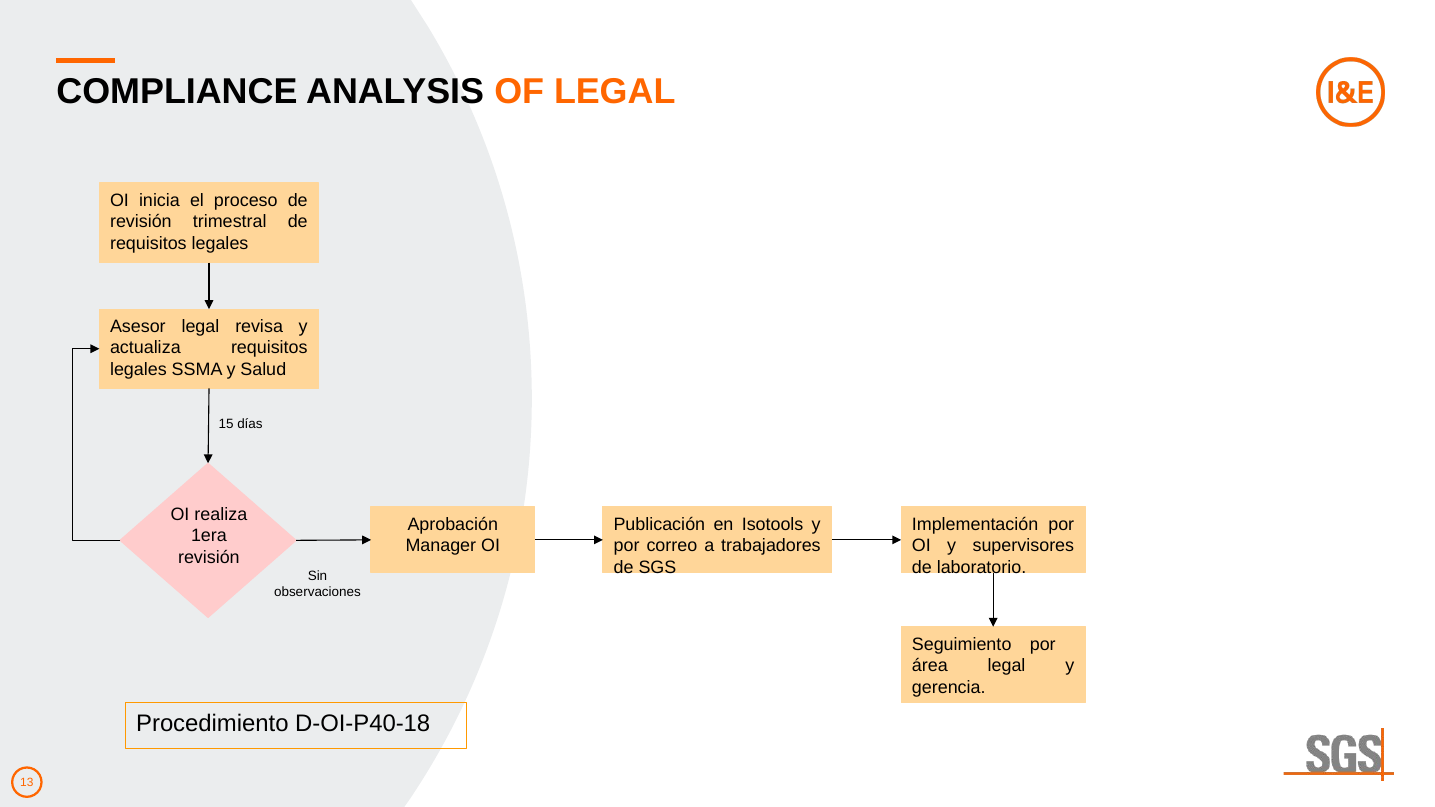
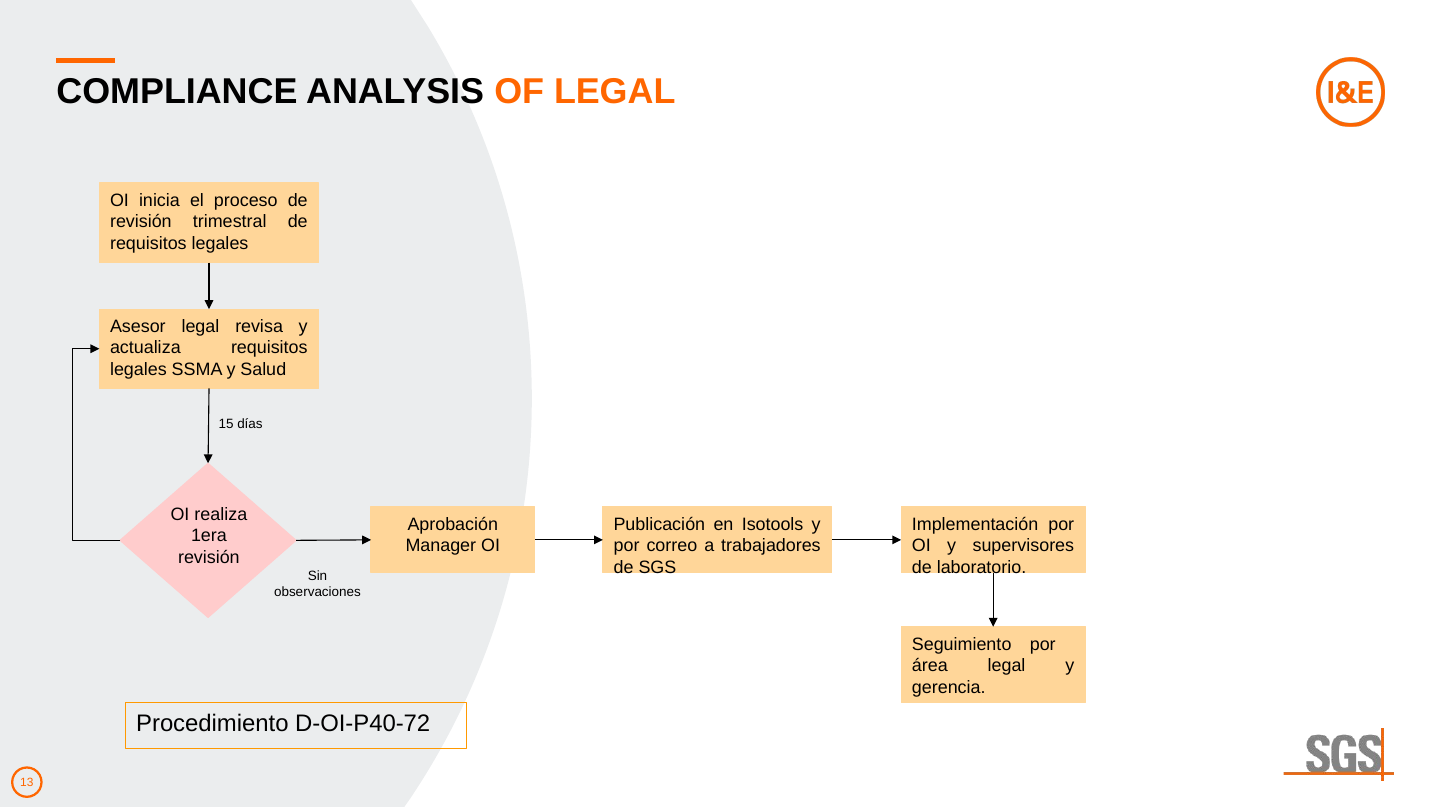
D-OI-P40-18: D-OI-P40-18 -> D-OI-P40-72
